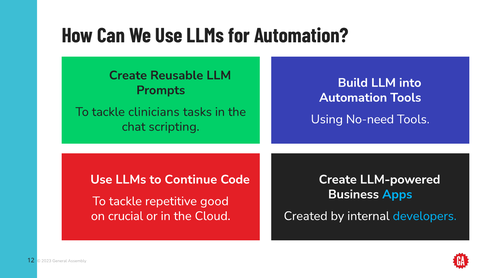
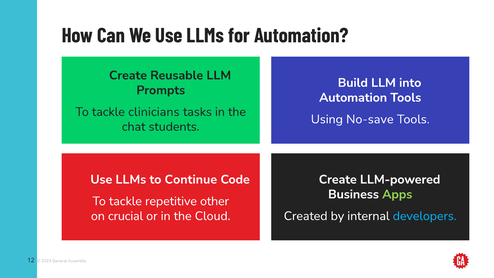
No-need: No-need -> No-save
scripting: scripting -> students
Apps colour: light blue -> light green
good: good -> other
